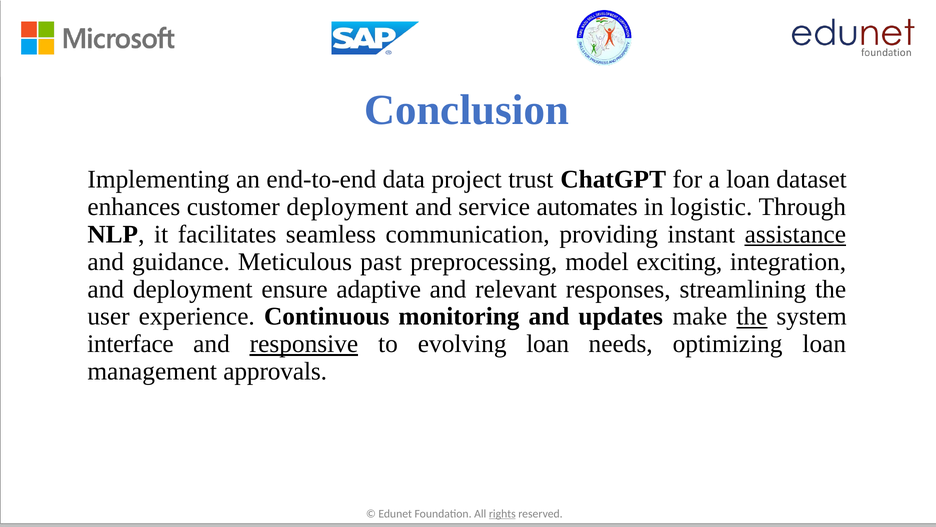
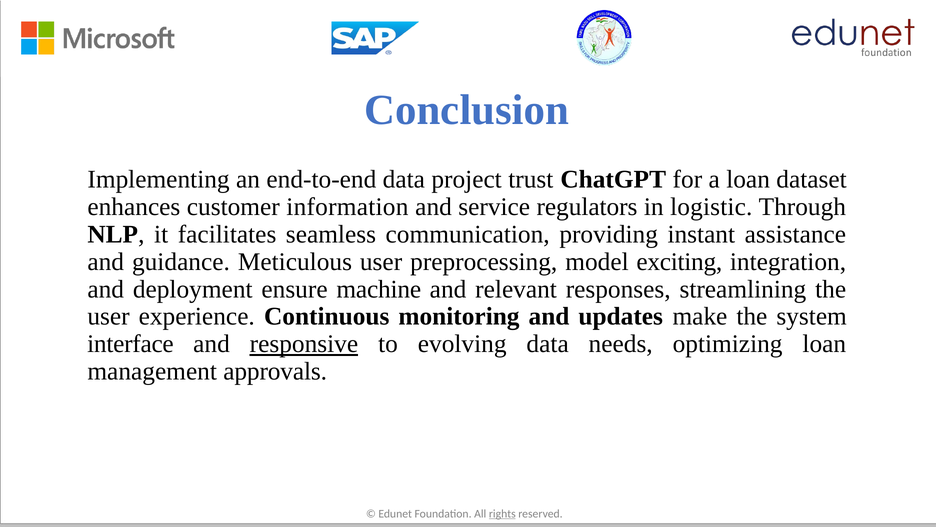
customer deployment: deployment -> information
automates: automates -> regulators
assistance underline: present -> none
Meticulous past: past -> user
adaptive: adaptive -> machine
the at (752, 316) underline: present -> none
evolving loan: loan -> data
